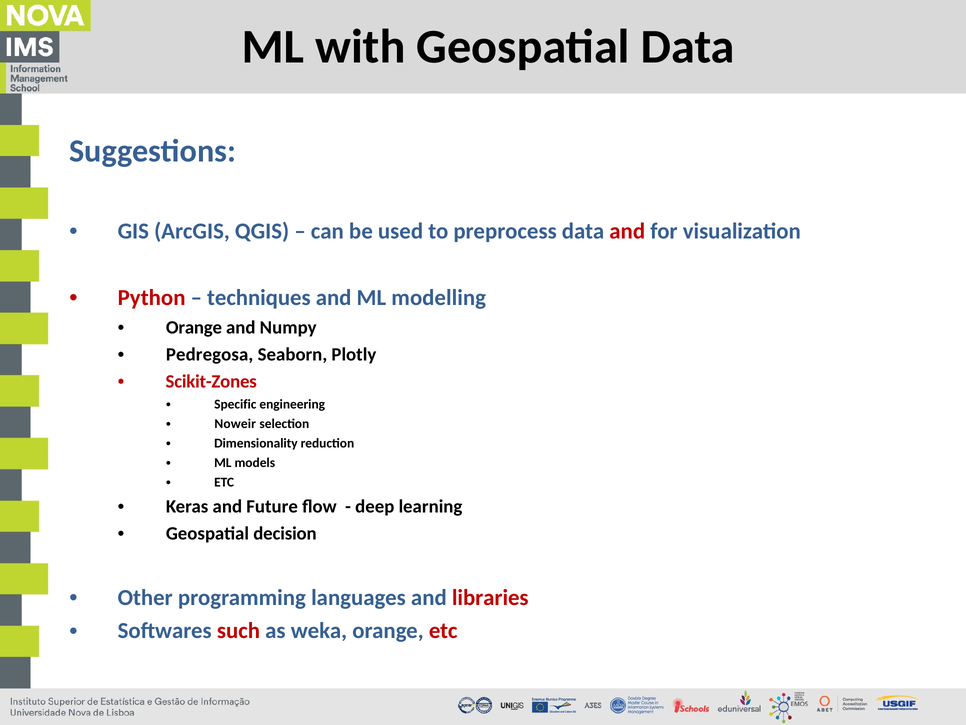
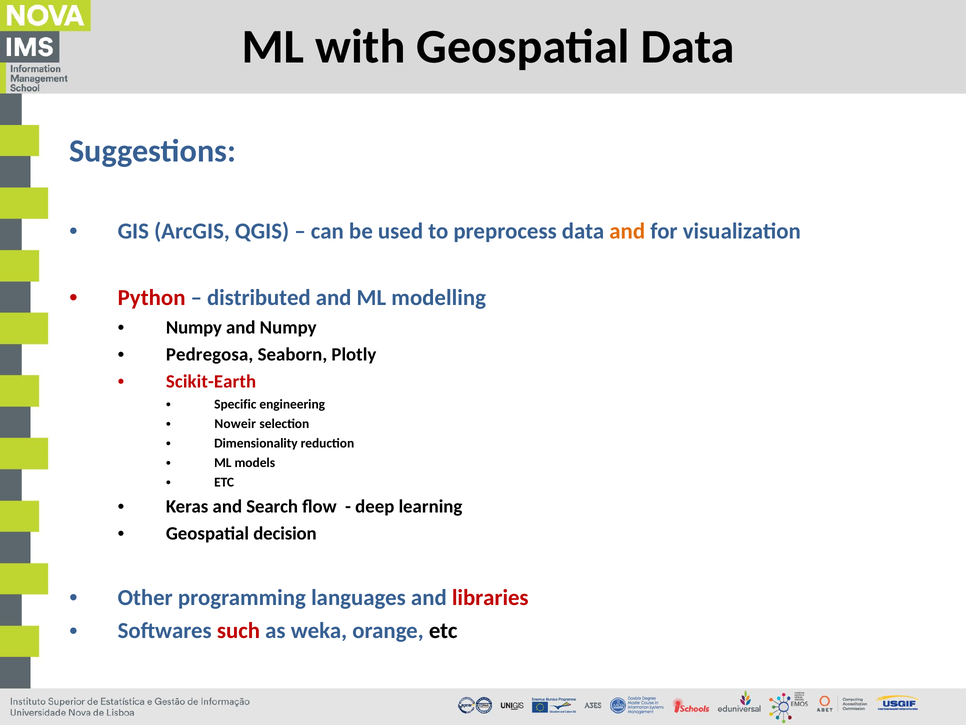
and at (627, 231) colour: red -> orange
techniques: techniques -> distributed
Orange at (194, 327): Orange -> Numpy
Scikit-Zones: Scikit-Zones -> Scikit-Earth
Future: Future -> Search
etc at (443, 631) colour: red -> black
